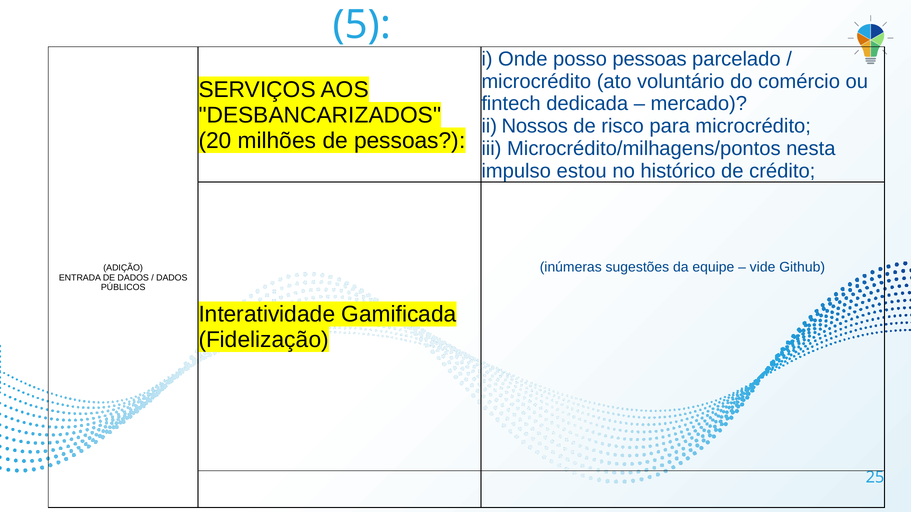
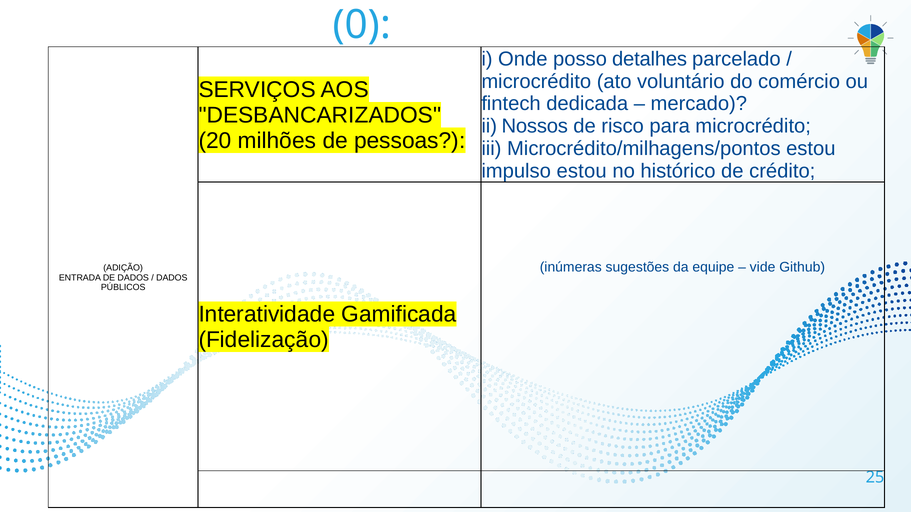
5: 5 -> 0
posso pessoas: pessoas -> detalhes
Microcrédito/milhagens/pontos nesta: nesta -> estou
